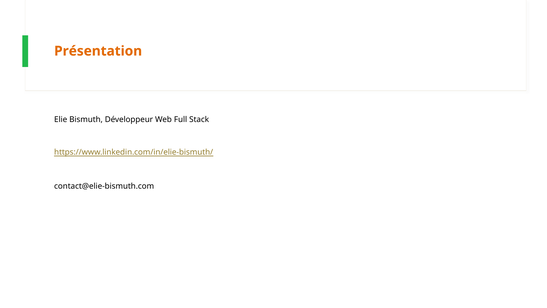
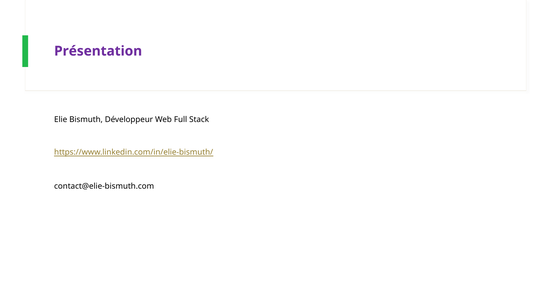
Présentation colour: orange -> purple
